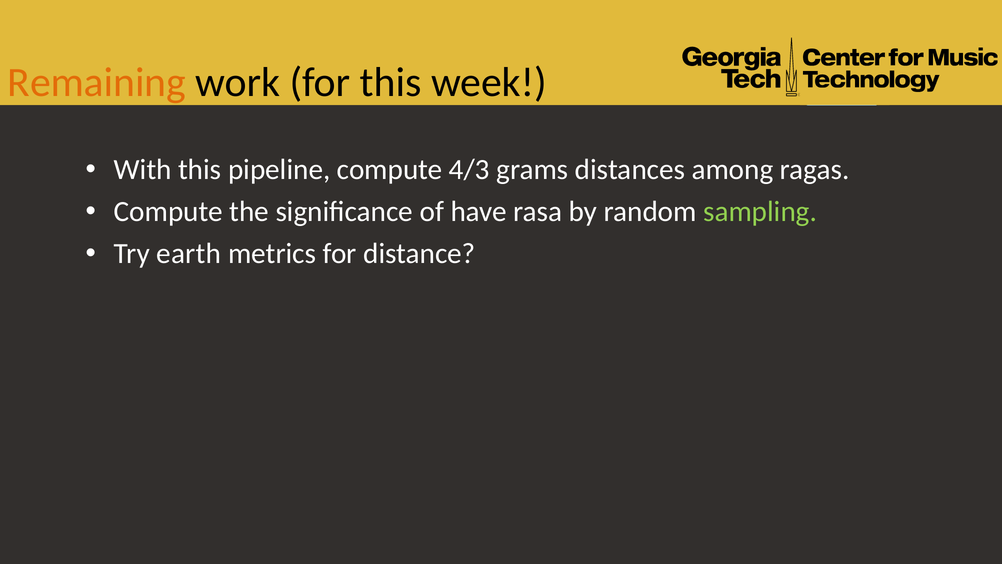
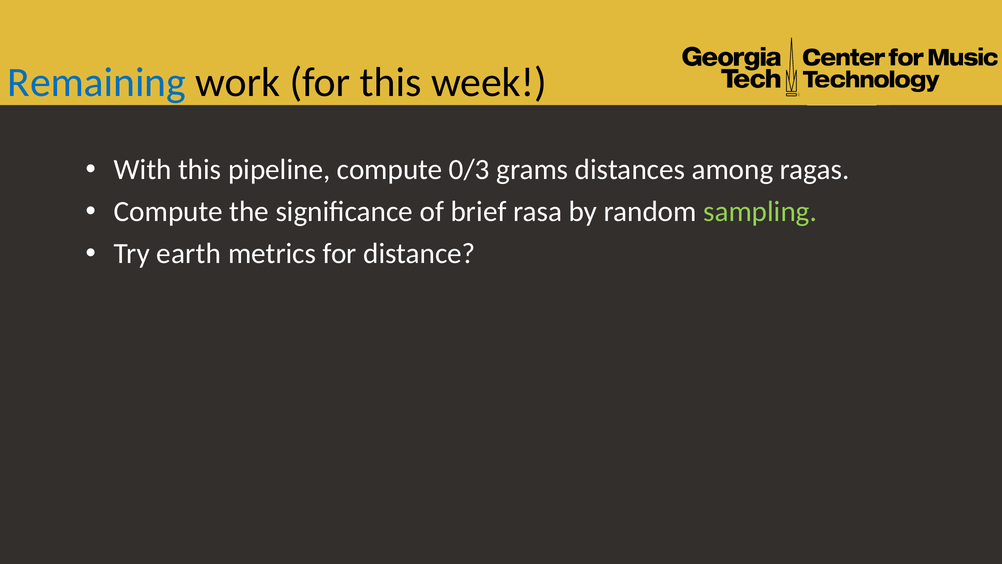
Remaining colour: orange -> blue
4/3: 4/3 -> 0/3
have: have -> brief
